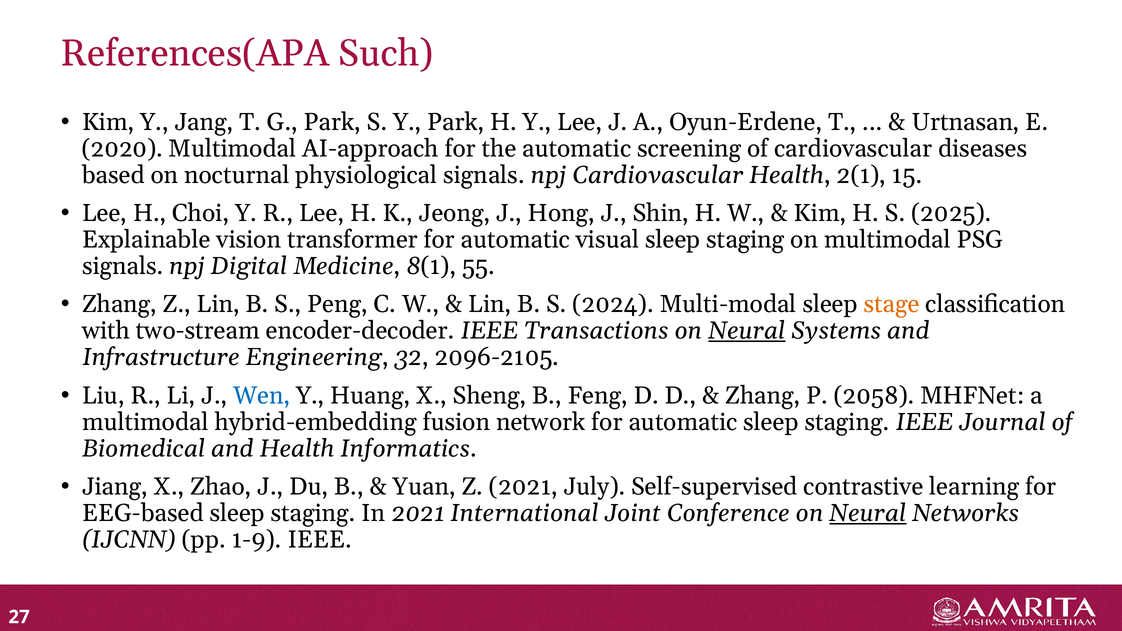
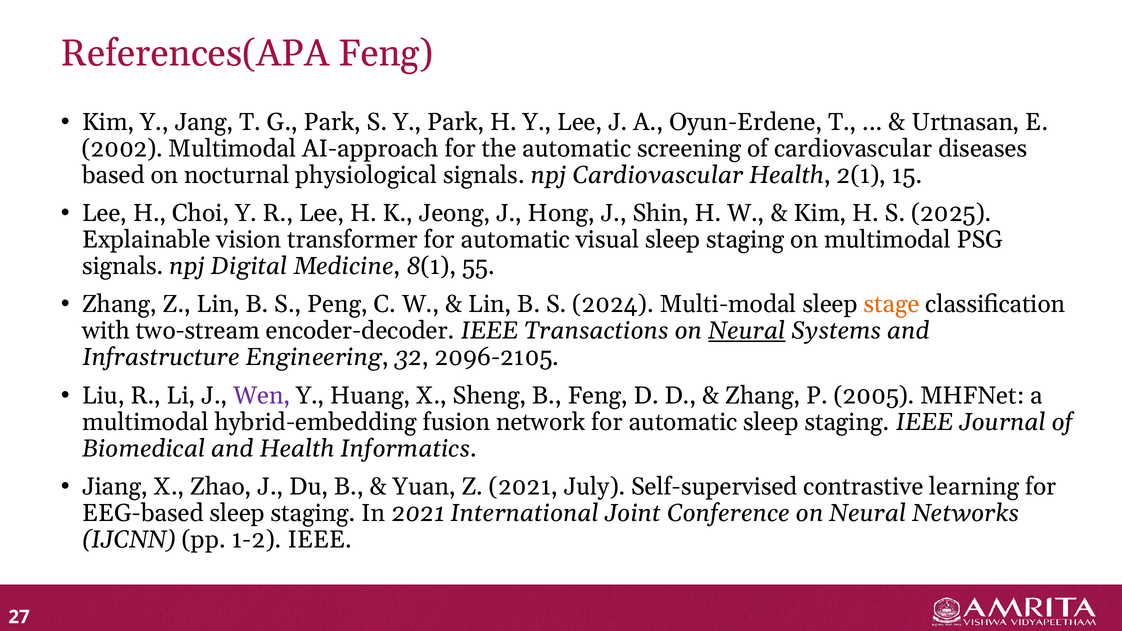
References(APA Such: Such -> Feng
2020: 2020 -> 2002
Wen colour: blue -> purple
2058: 2058 -> 2005
Neural at (868, 513) underline: present -> none
1-9: 1-9 -> 1-2
